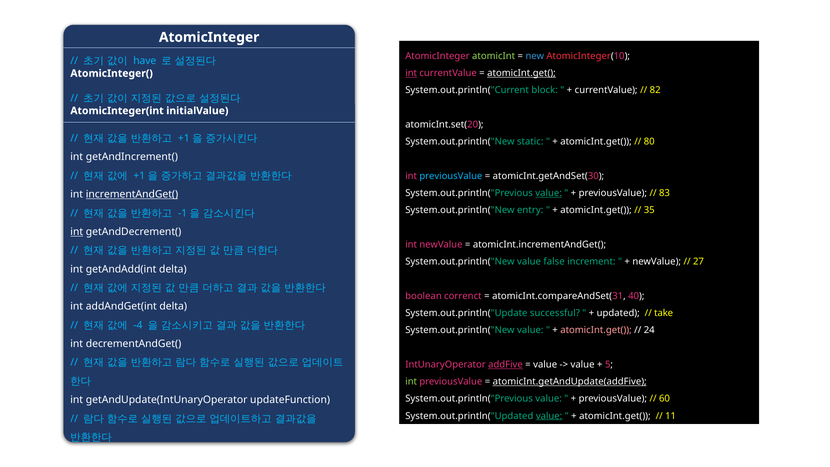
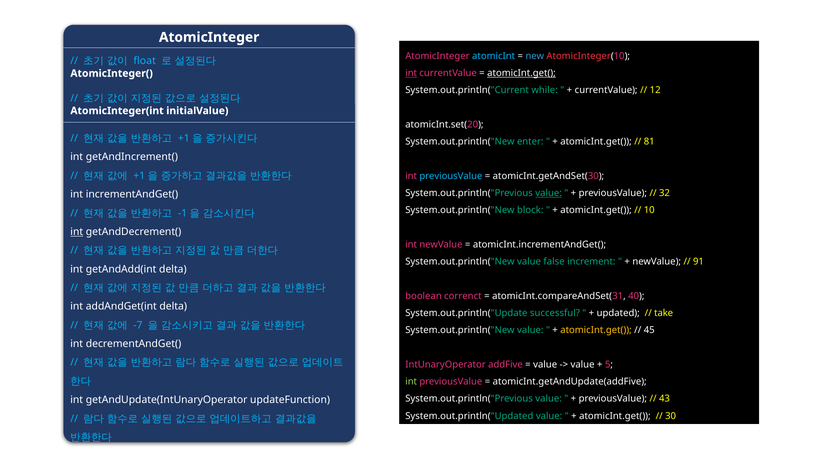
atomicInt colour: light green -> light blue
have: have -> float
block: block -> while
82: 82 -> 12
static: static -> enter
80: 80 -> 81
83: 83 -> 32
incrementAndGet( underline: present -> none
entry: entry -> block
35: 35 -> 10
27: 27 -> 91
-4: -4 -> -7
atomicInt.get( at (596, 330) colour: pink -> yellow
24: 24 -> 45
addFive underline: present -> none
atomicInt.getAndUpdate(addFive underline: present -> none
60: 60 -> 43
value at (549, 416) underline: present -> none
11: 11 -> 30
